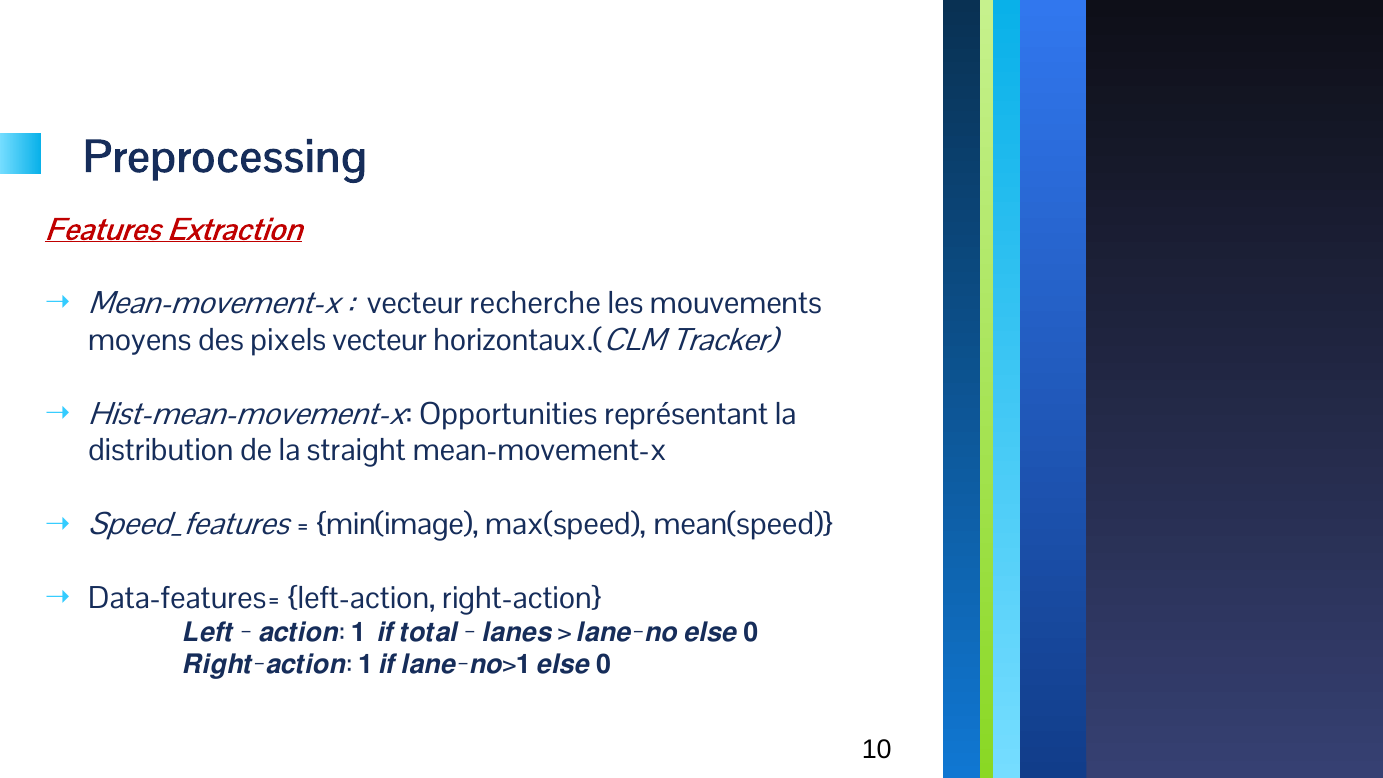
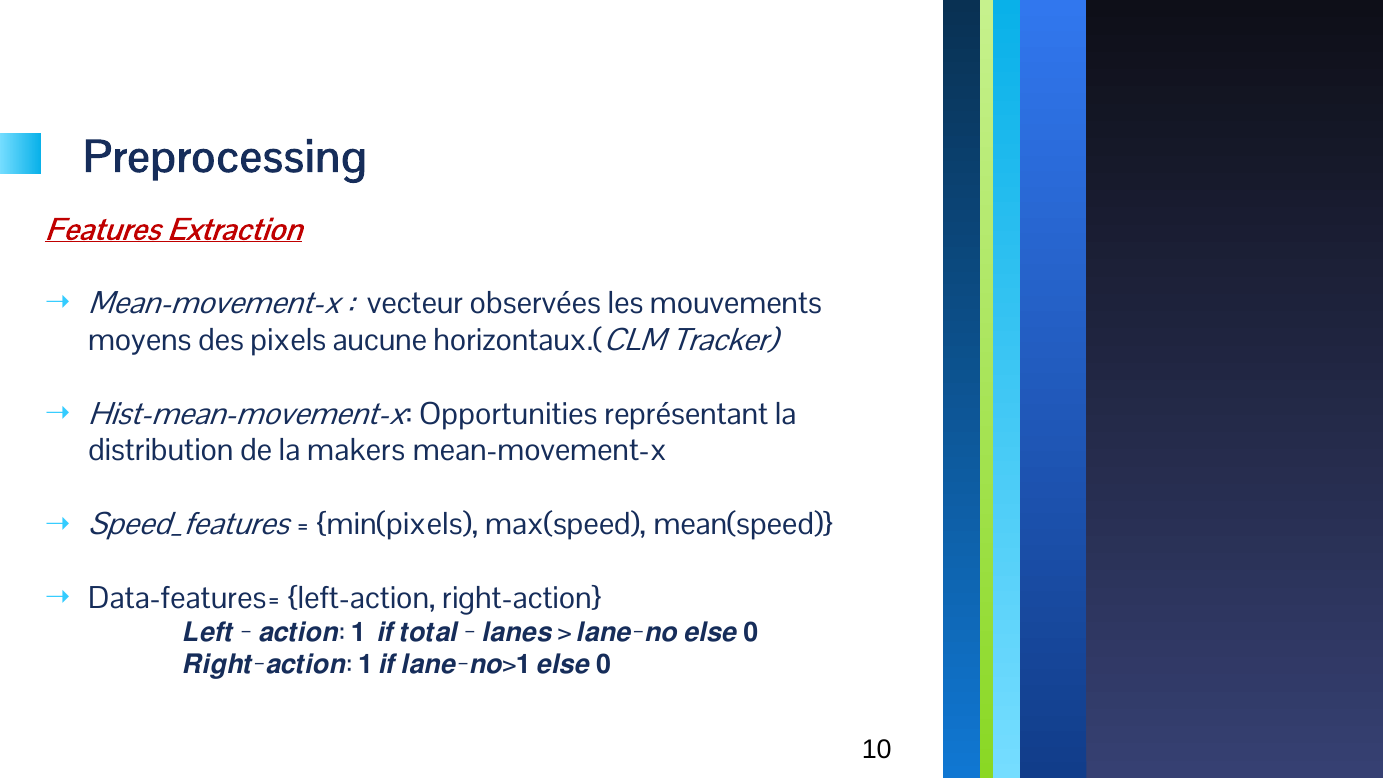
recherche: recherche -> observées
pixels vecteur: vecteur -> aucune
straight: straight -> makers
min(image: min(image -> min(pixels
